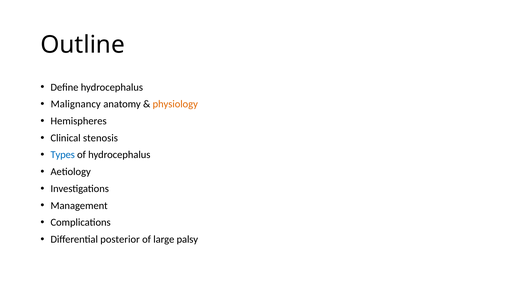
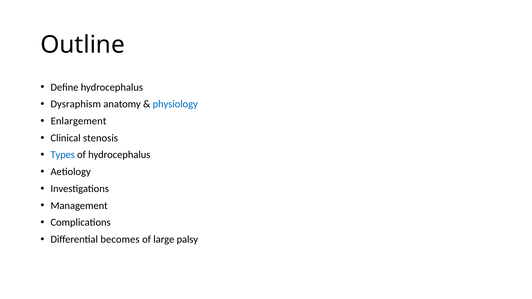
Malignancy: Malignancy -> Dysraphism
physiology colour: orange -> blue
Hemispheres: Hemispheres -> Enlargement
posterior: posterior -> becomes
